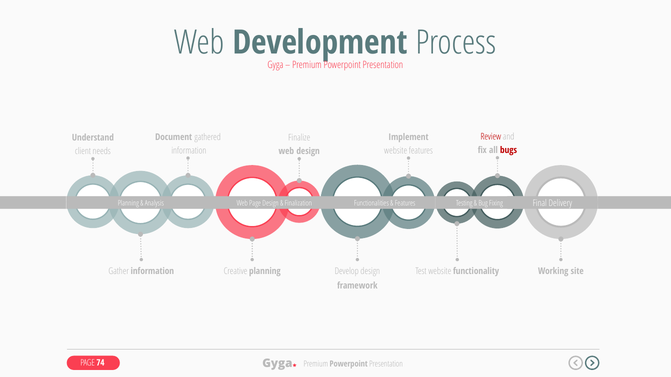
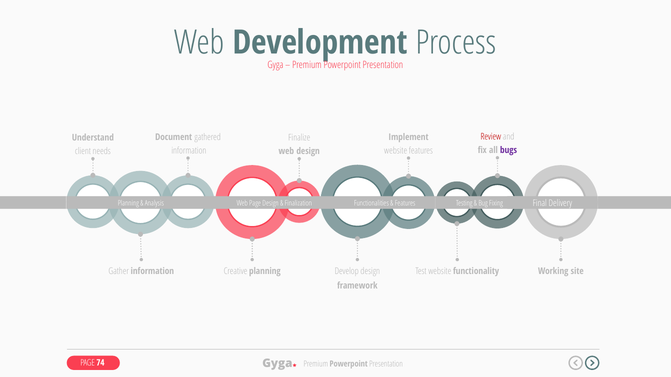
bugs colour: red -> purple
